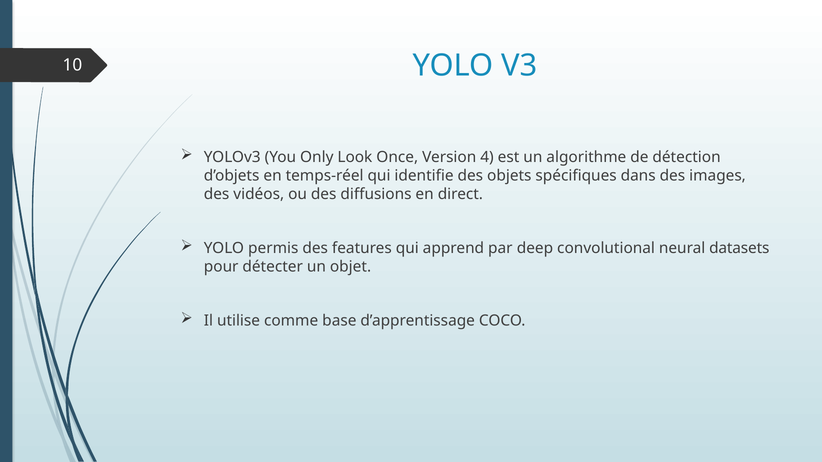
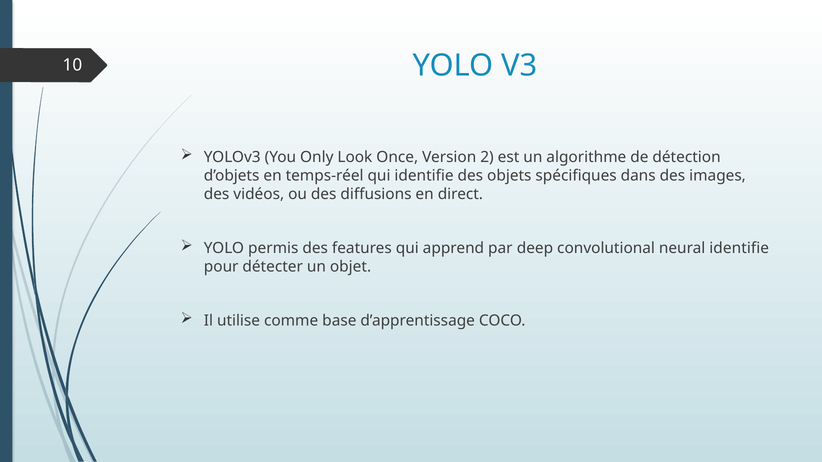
4: 4 -> 2
neural datasets: datasets -> identifie
